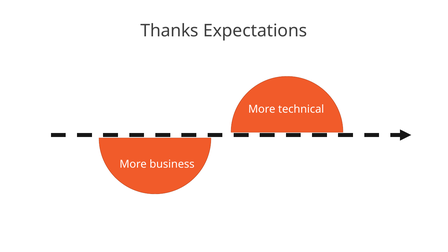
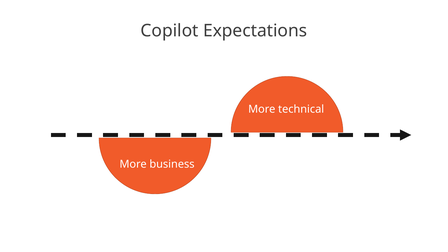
Thanks: Thanks -> Copilot
